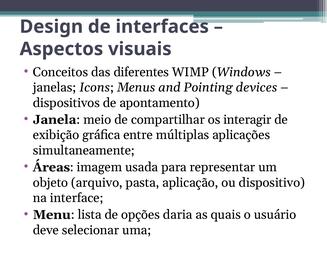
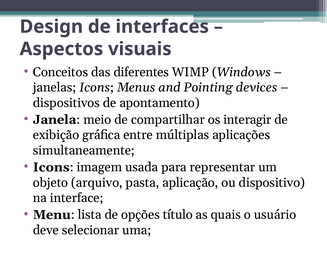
Áreas at (51, 167): Áreas -> Icons
daria: daria -> título
